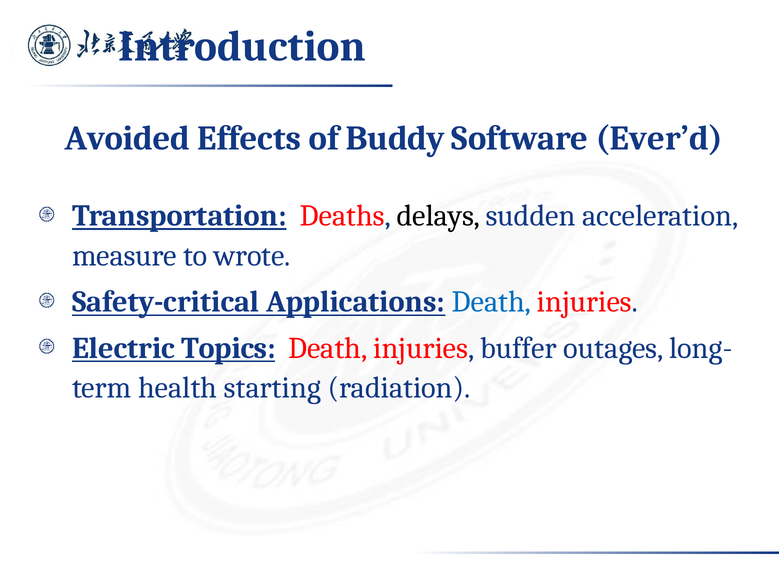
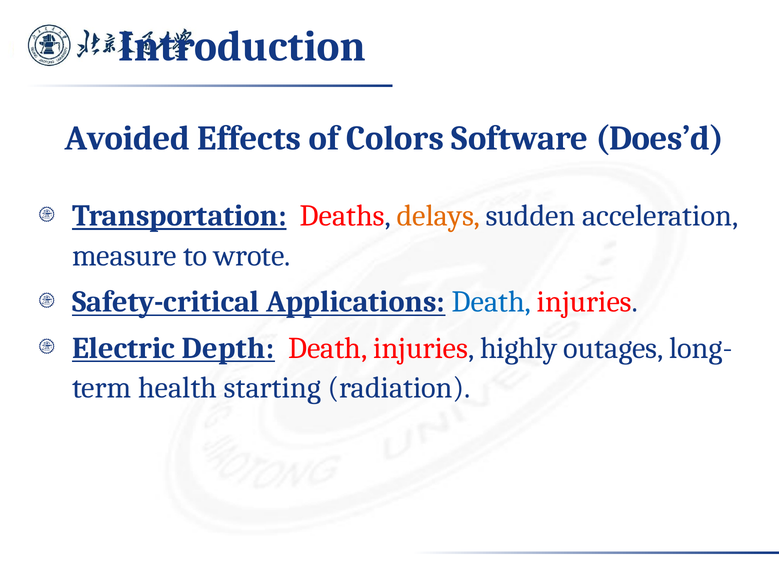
Buddy: Buddy -> Colors
Ever’d: Ever’d -> Does’d
delays colour: black -> orange
Topics: Topics -> Depth
buffer: buffer -> highly
